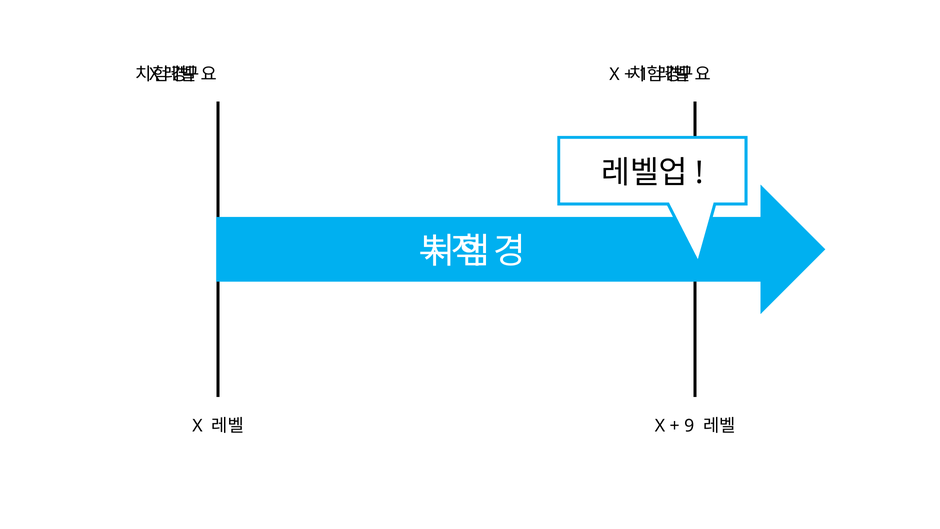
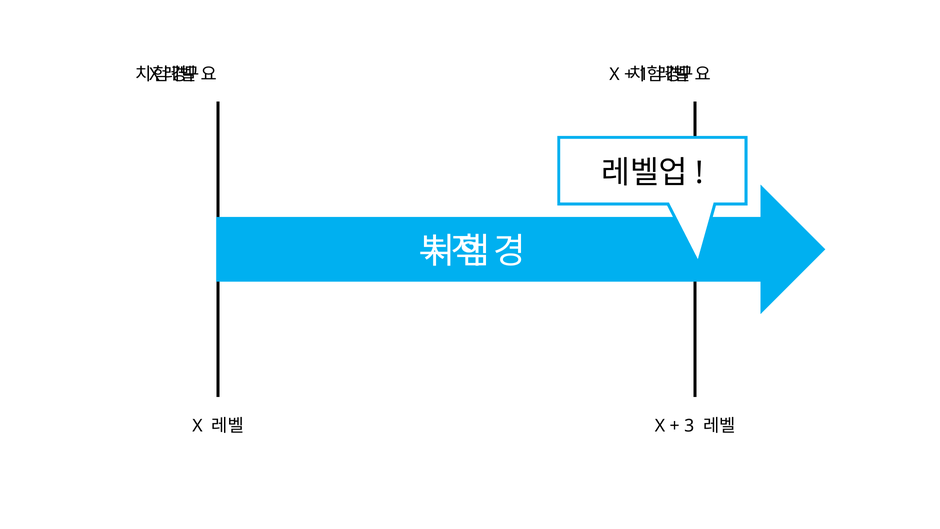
9: 9 -> 3
